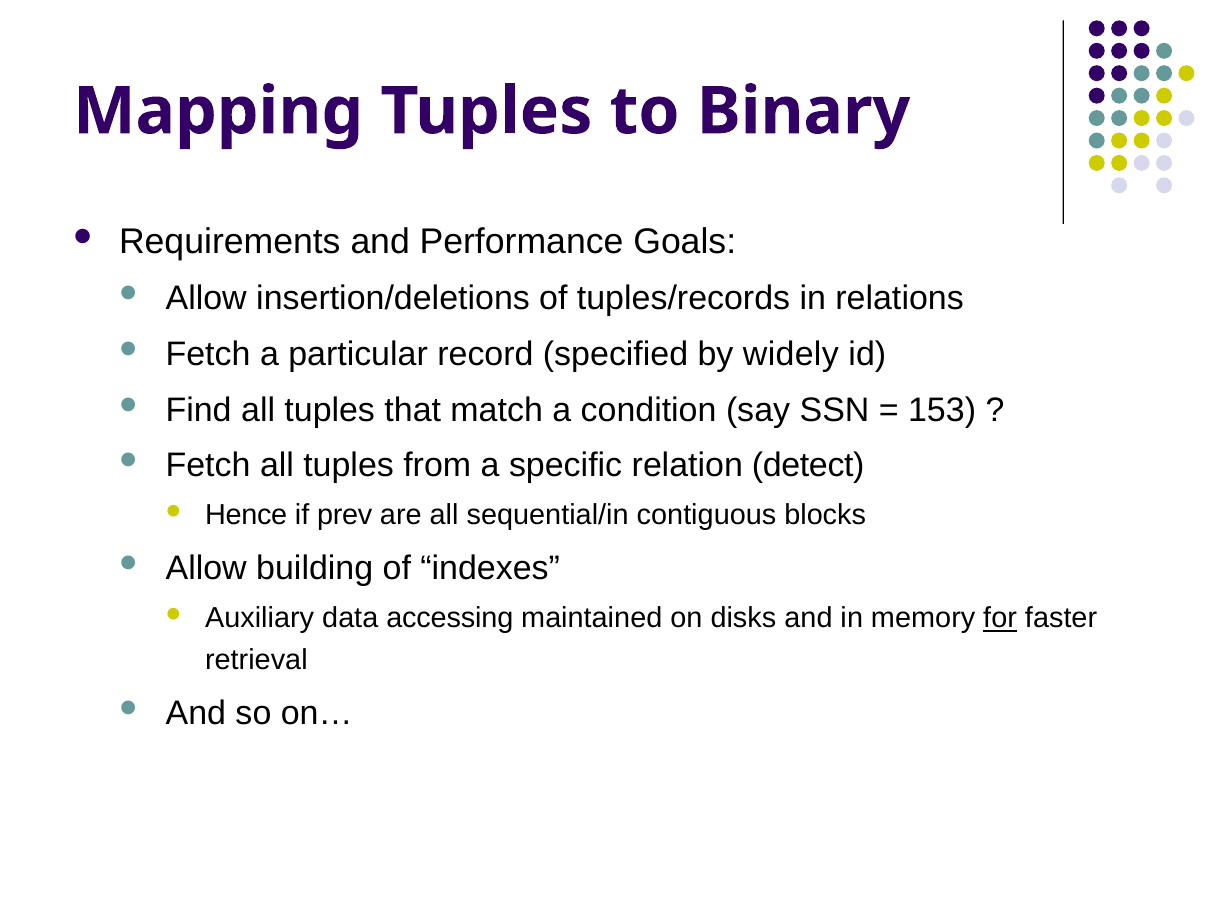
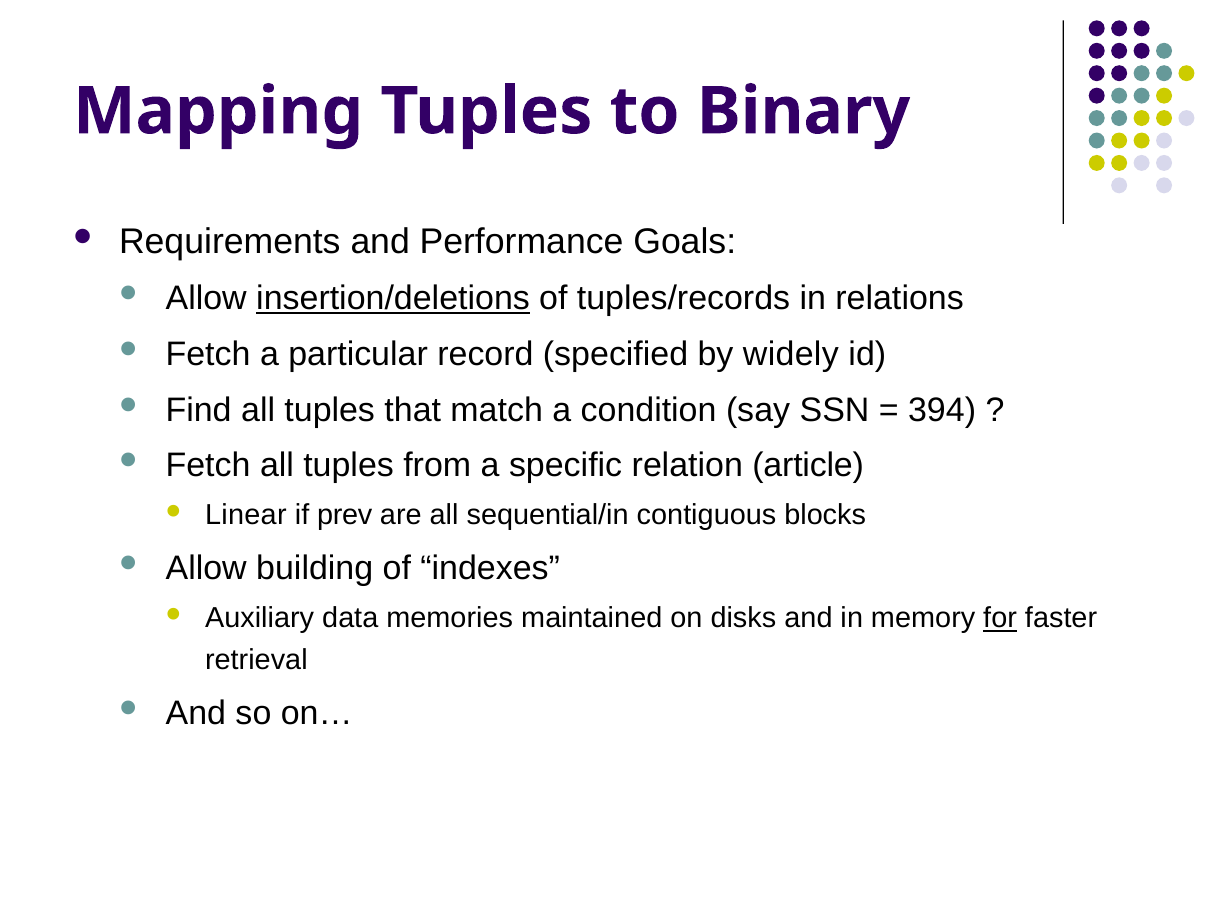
insertion/deletions underline: none -> present
153: 153 -> 394
detect: detect -> article
Hence: Hence -> Linear
accessing: accessing -> memories
